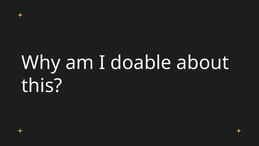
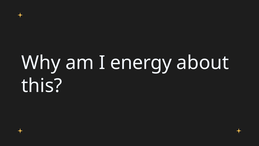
doable: doable -> energy
